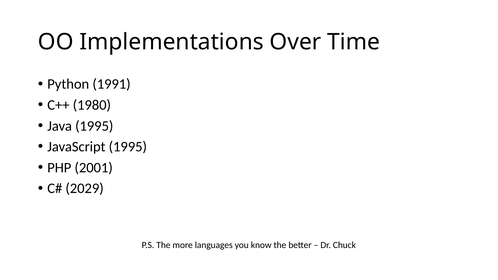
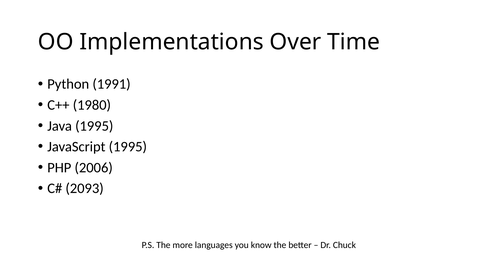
2001: 2001 -> 2006
2029: 2029 -> 2093
